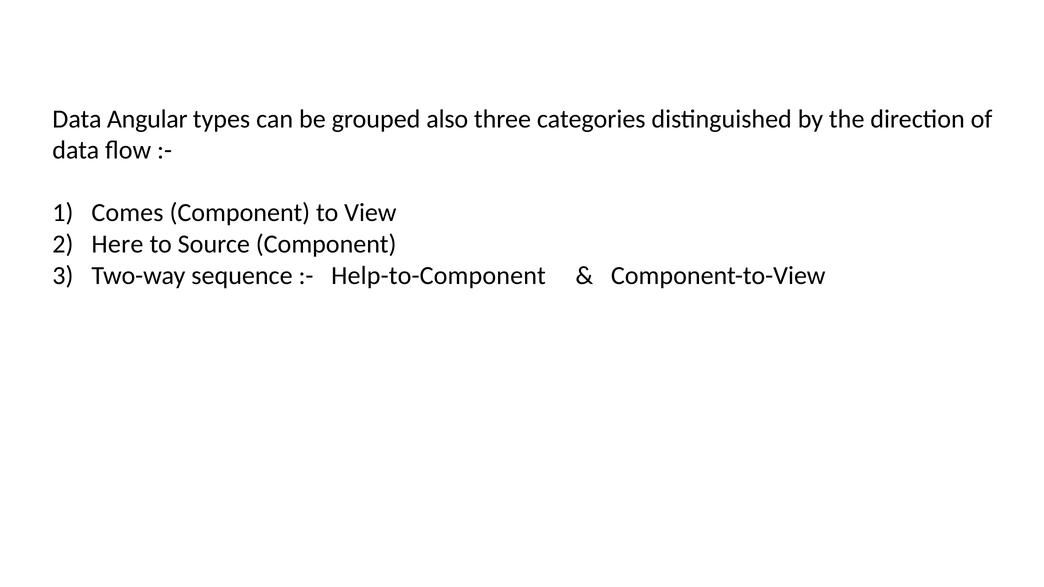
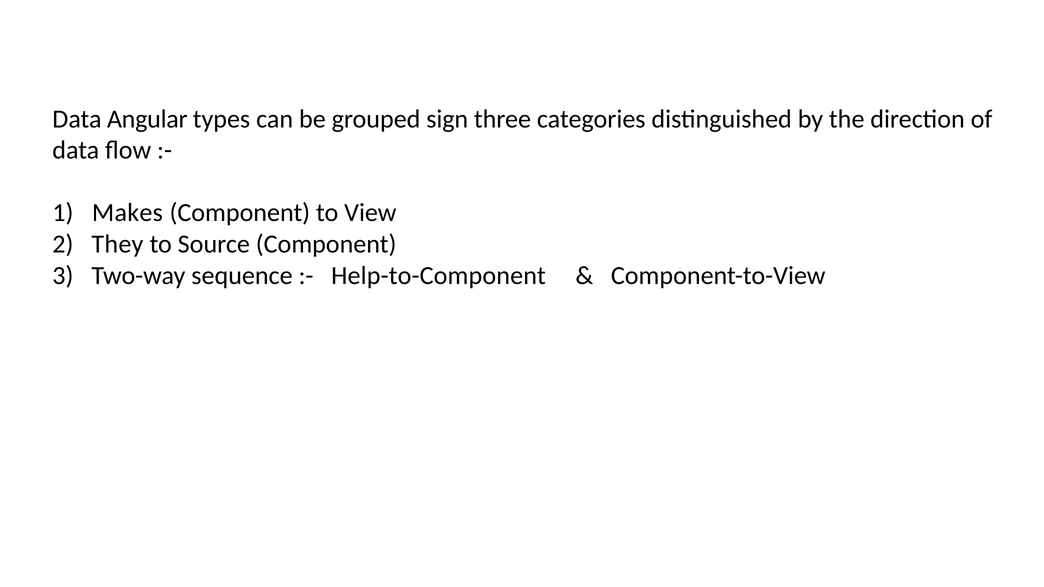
also: also -> sign
Comes: Comes -> Makes
Here: Here -> They
